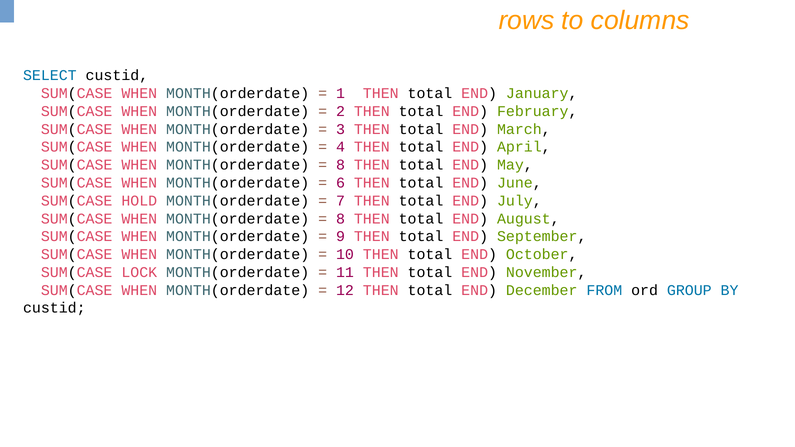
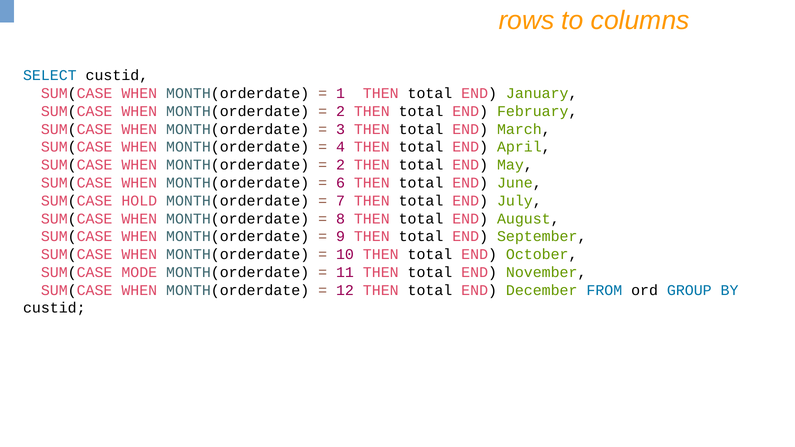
8 at (341, 165): 8 -> 2
LOCK: LOCK -> MODE
